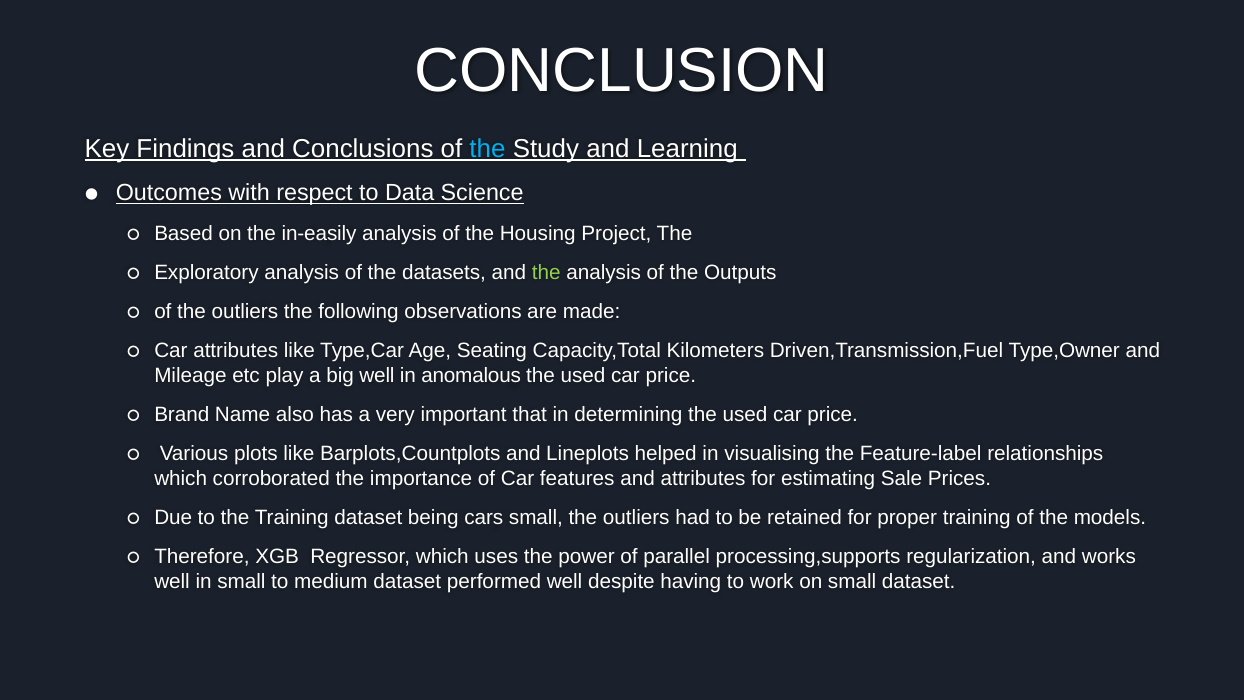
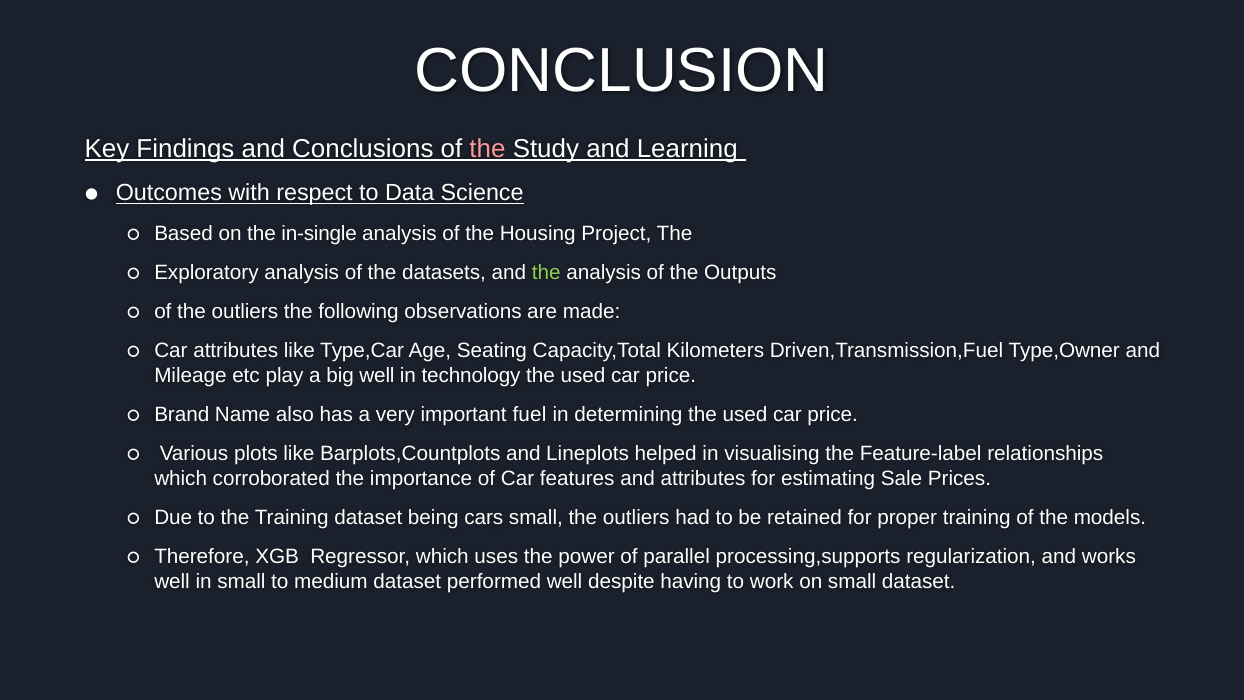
the at (488, 149) colour: light blue -> pink
in-easily: in-easily -> in-single
anomalous: anomalous -> technology
that: that -> fuel
